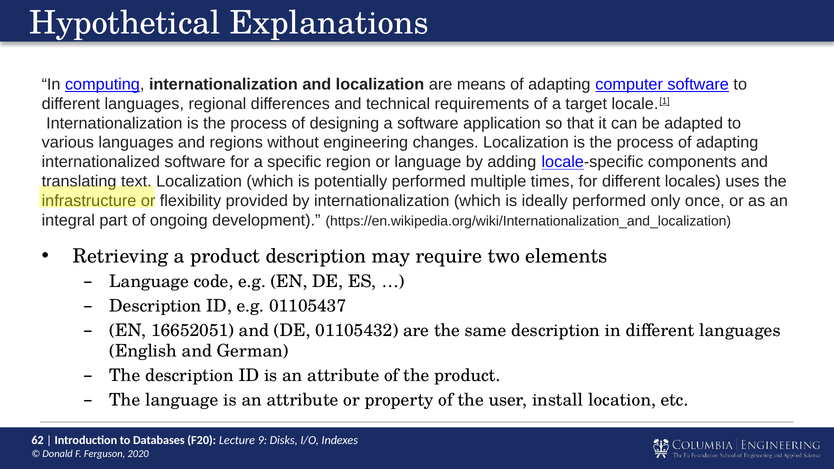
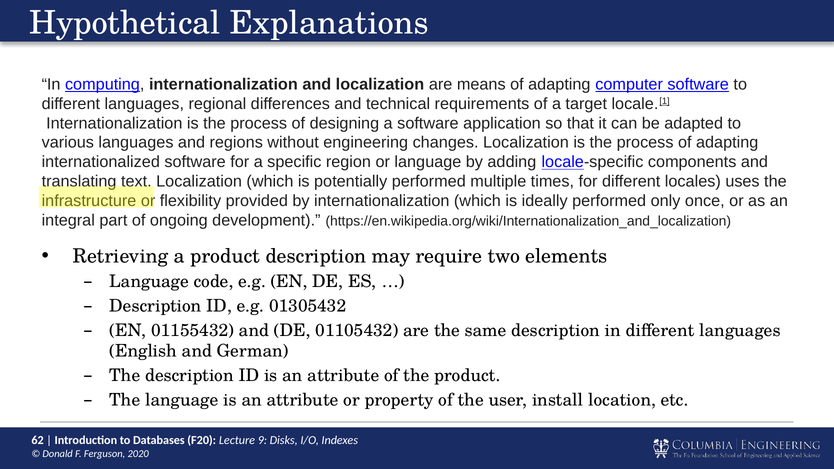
01105437: 01105437 -> 01305432
16652051: 16652051 -> 01155432
